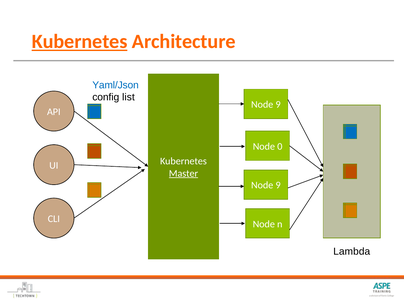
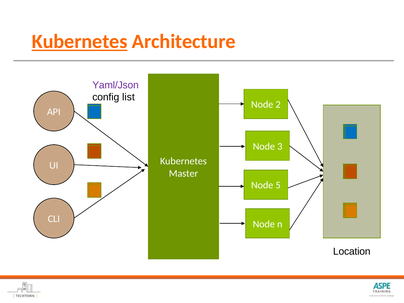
Yaml/Json colour: blue -> purple
9 at (278, 105): 9 -> 2
0: 0 -> 3
Master underline: present -> none
9 at (278, 185): 9 -> 5
Lambda: Lambda -> Location
